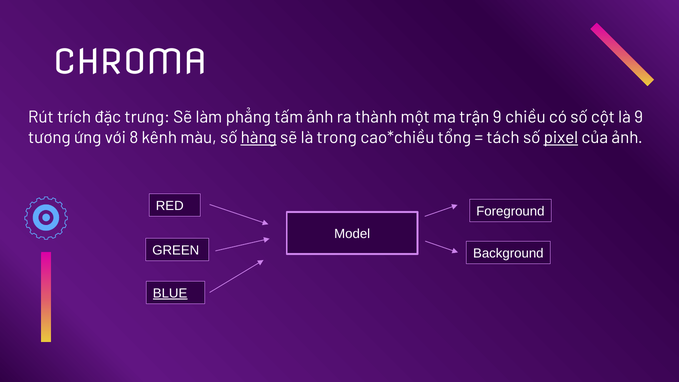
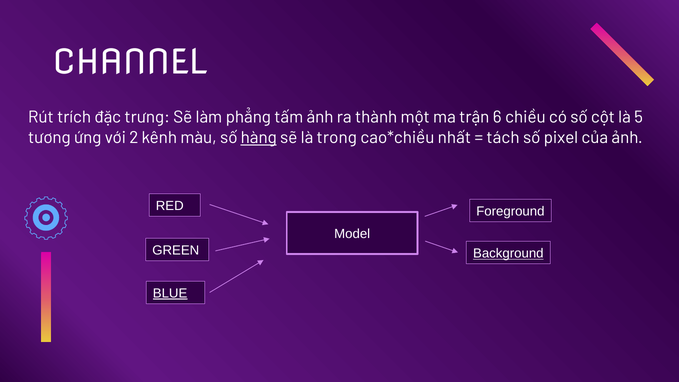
CHROMA: CHROMA -> CHANNEL
trận 9: 9 -> 6
là 9: 9 -> 5
8: 8 -> 2
tổng: tổng -> nhất
pixel underline: present -> none
Background underline: none -> present
